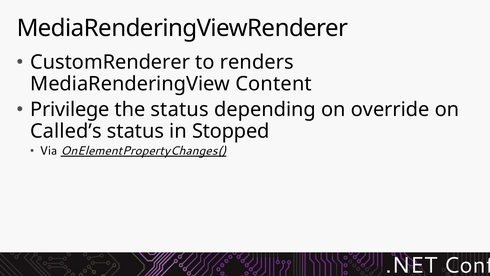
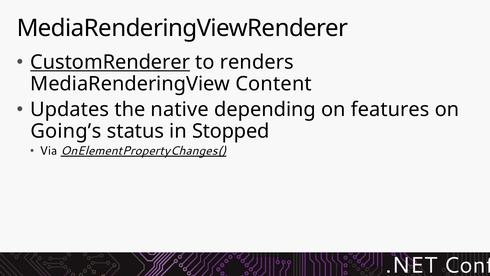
CustomRenderer underline: none -> present
Privilege: Privilege -> Updates
the status: status -> native
override: override -> features
Called’s: Called’s -> Going’s
